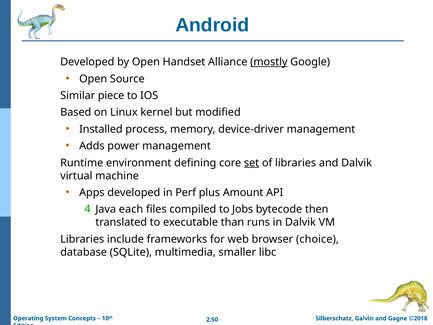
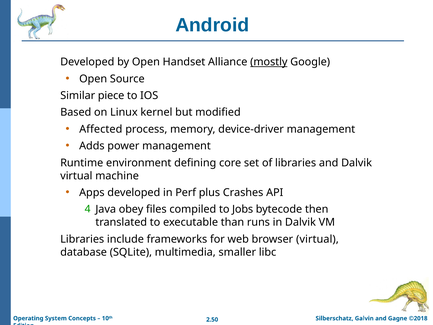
Installed: Installed -> Affected
set underline: present -> none
Amount: Amount -> Crashes
each: each -> obey
browser choice: choice -> virtual
